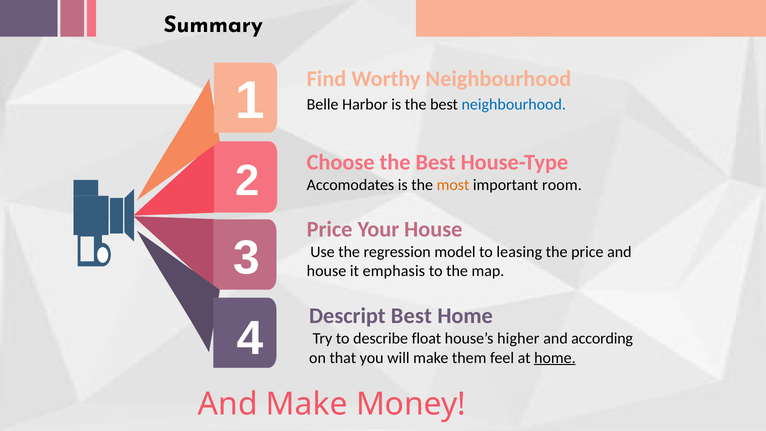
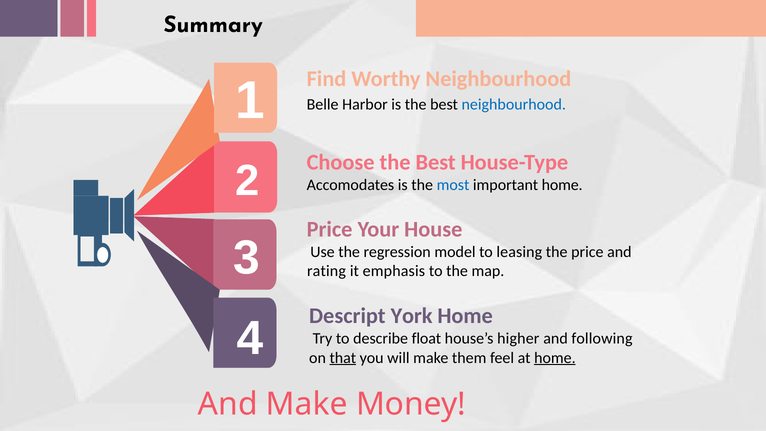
most colour: orange -> blue
important room: room -> home
house at (326, 271): house -> rating
Descript Best: Best -> York
according: according -> following
that underline: none -> present
